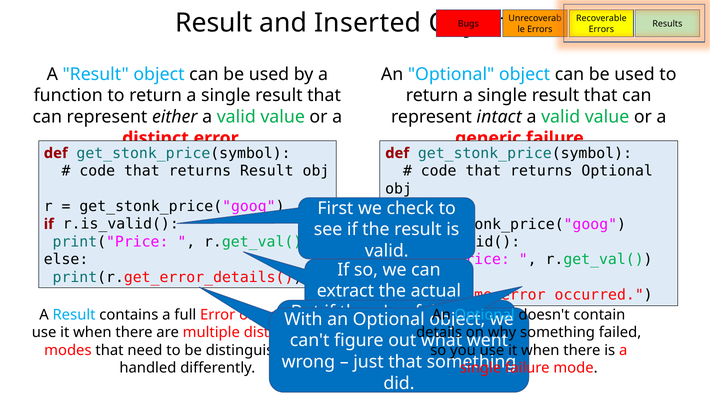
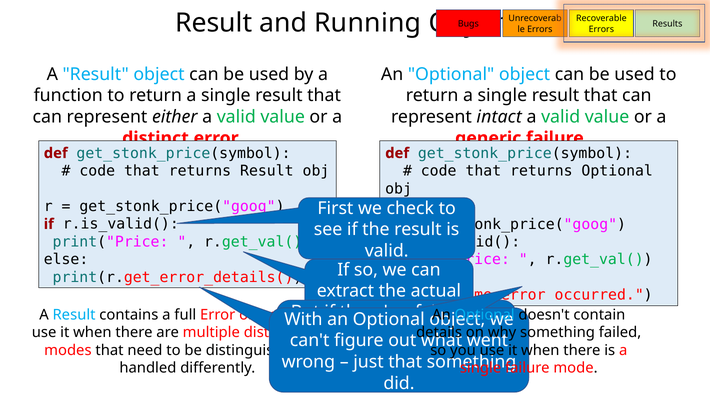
Inserted: Inserted -> Running
